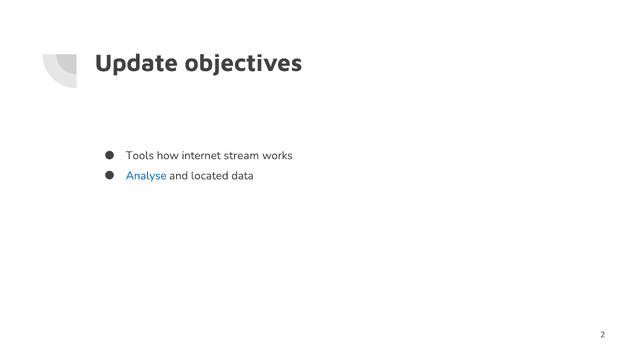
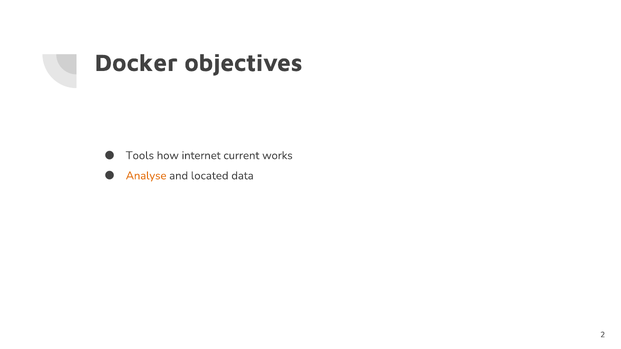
Update: Update -> Docker
stream: stream -> current
Analyse colour: blue -> orange
